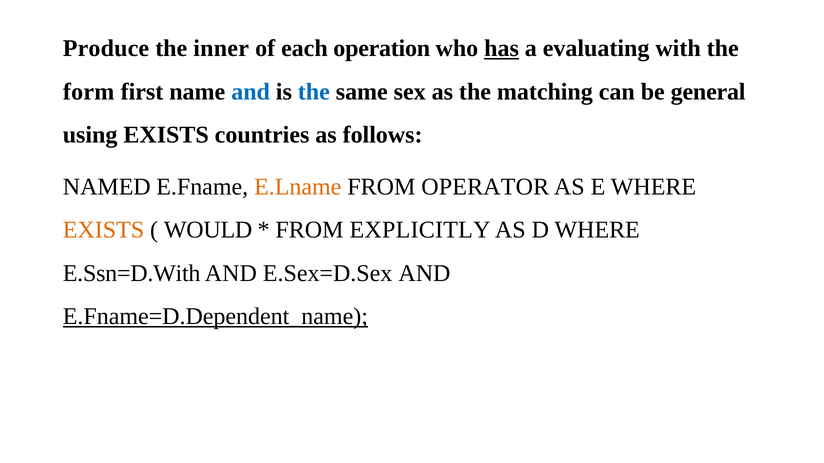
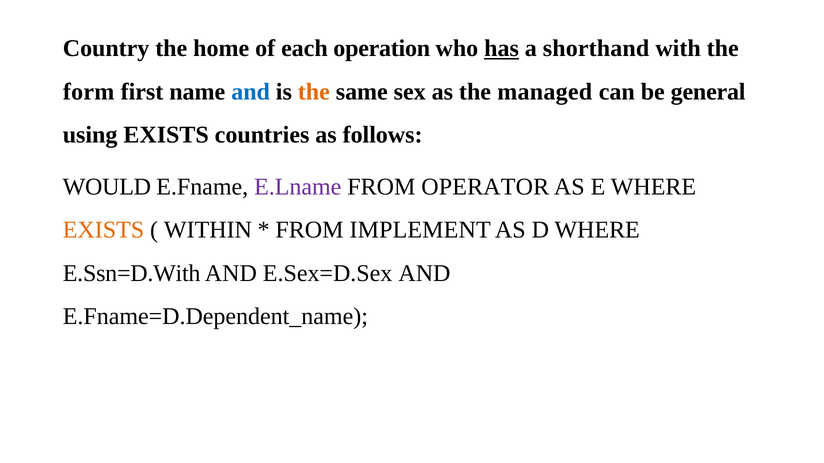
Produce: Produce -> Country
inner: inner -> home
evaluating: evaluating -> shorthand
the at (314, 92) colour: blue -> orange
matching: matching -> managed
NAMED: NAMED -> WOULD
E.Lname colour: orange -> purple
WOULD: WOULD -> WITHIN
EXPLICITLY: EXPLICITLY -> IMPLEMENT
E.Fname=D.Dependent_name underline: present -> none
